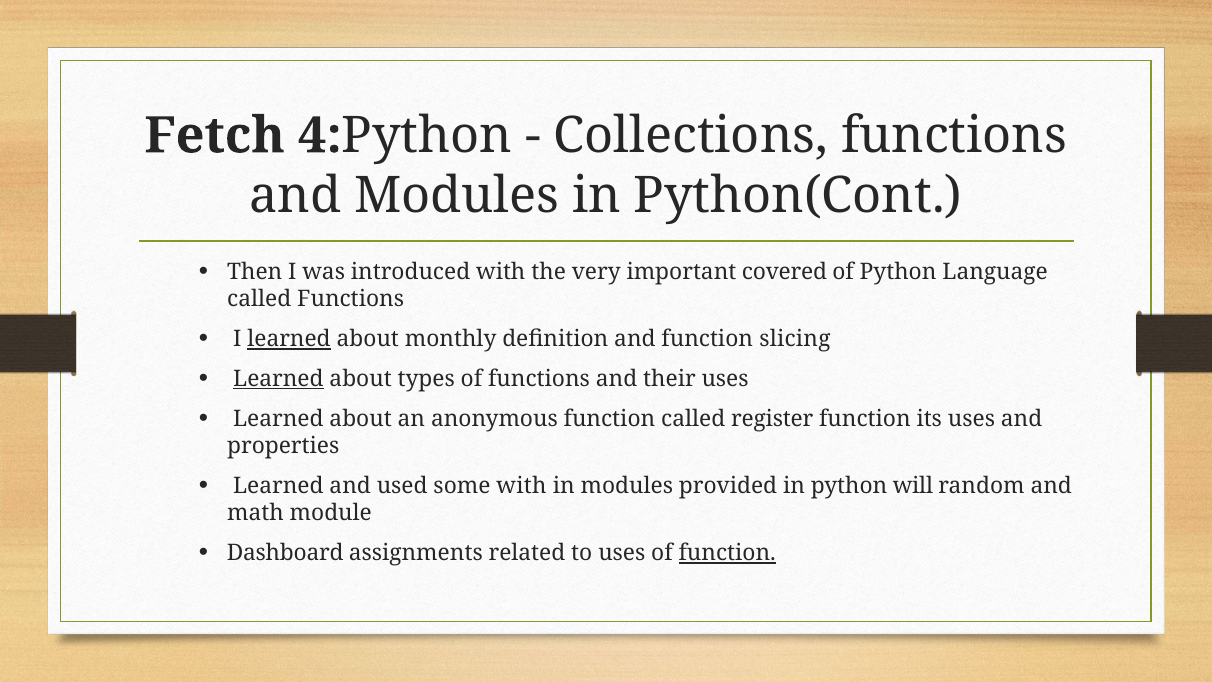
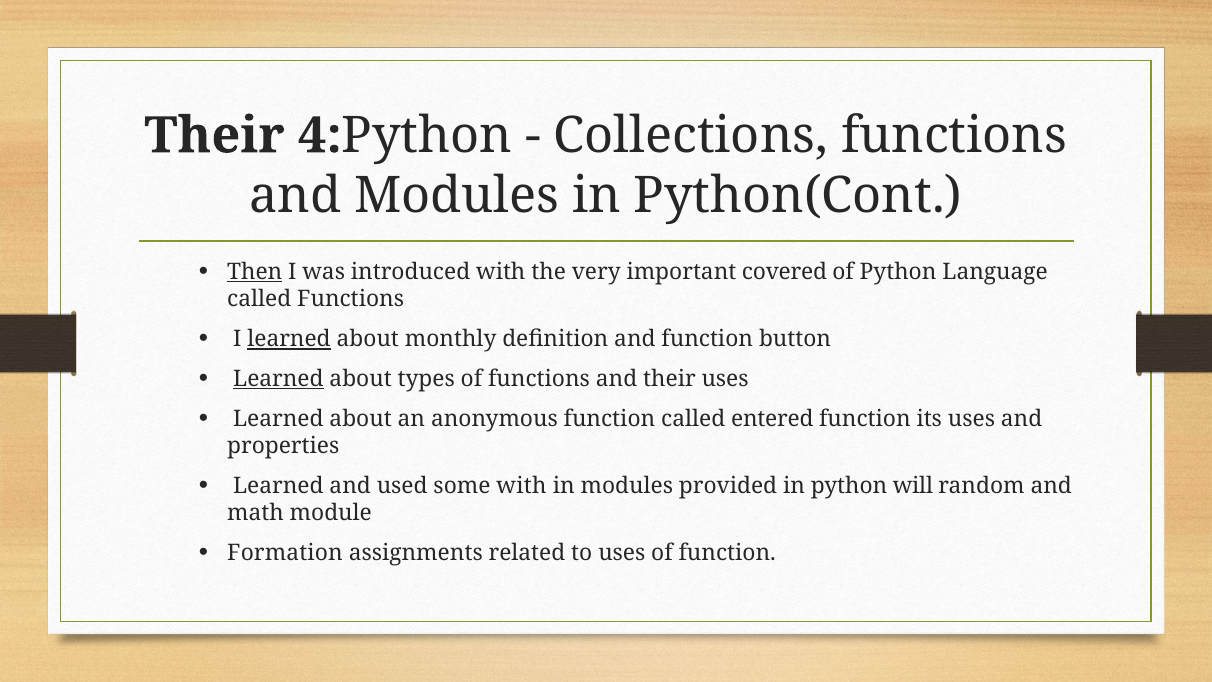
Fetch at (215, 136): Fetch -> Their
Then underline: none -> present
slicing: slicing -> button
register: register -> entered
Dashboard: Dashboard -> Formation
function at (727, 553) underline: present -> none
